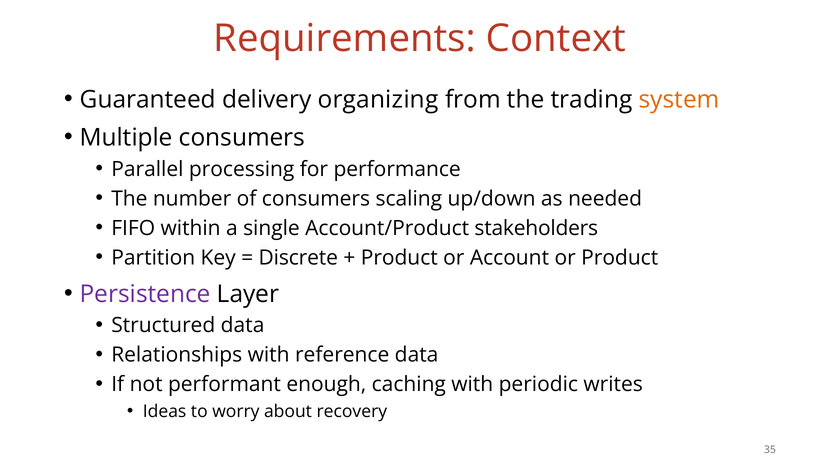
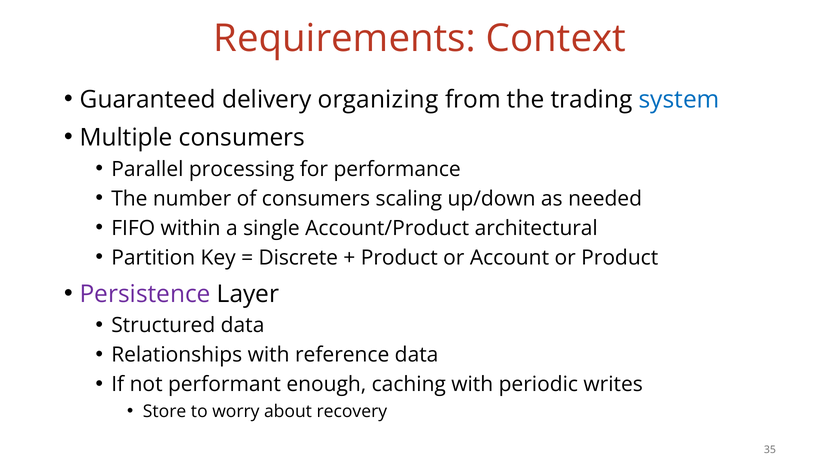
system colour: orange -> blue
stakeholders: stakeholders -> architectural
Ideas: Ideas -> Store
